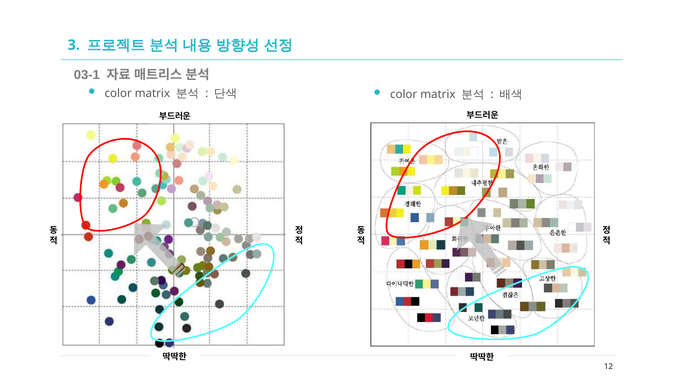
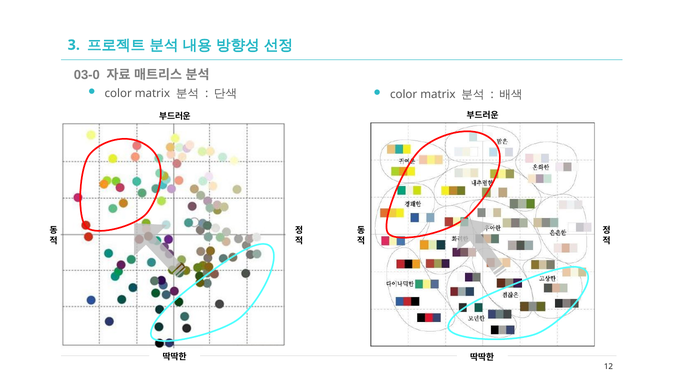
03-1: 03-1 -> 03-0
